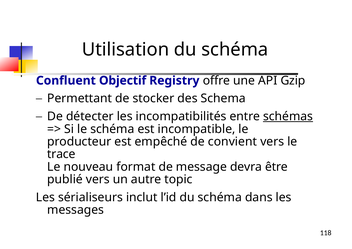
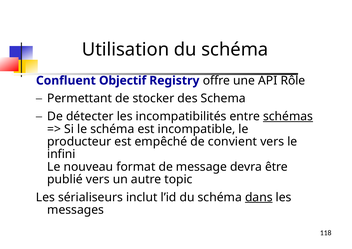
Gzip: Gzip -> Rôle
trace: trace -> infini
dans underline: none -> present
